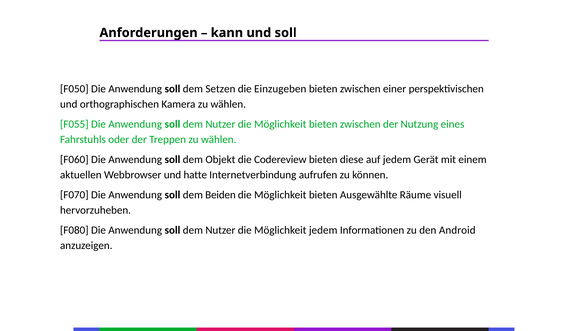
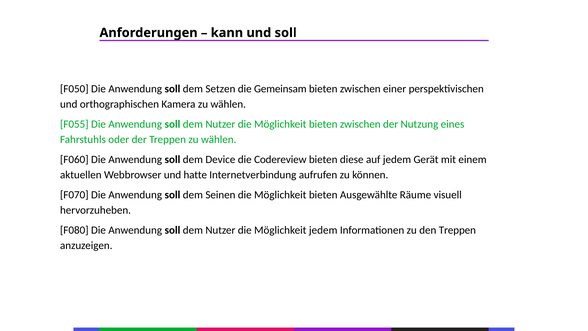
Einzugeben: Einzugeben -> Gemeinsam
Objekt: Objekt -> Device
Beiden: Beiden -> Seinen
den Android: Android -> Treppen
